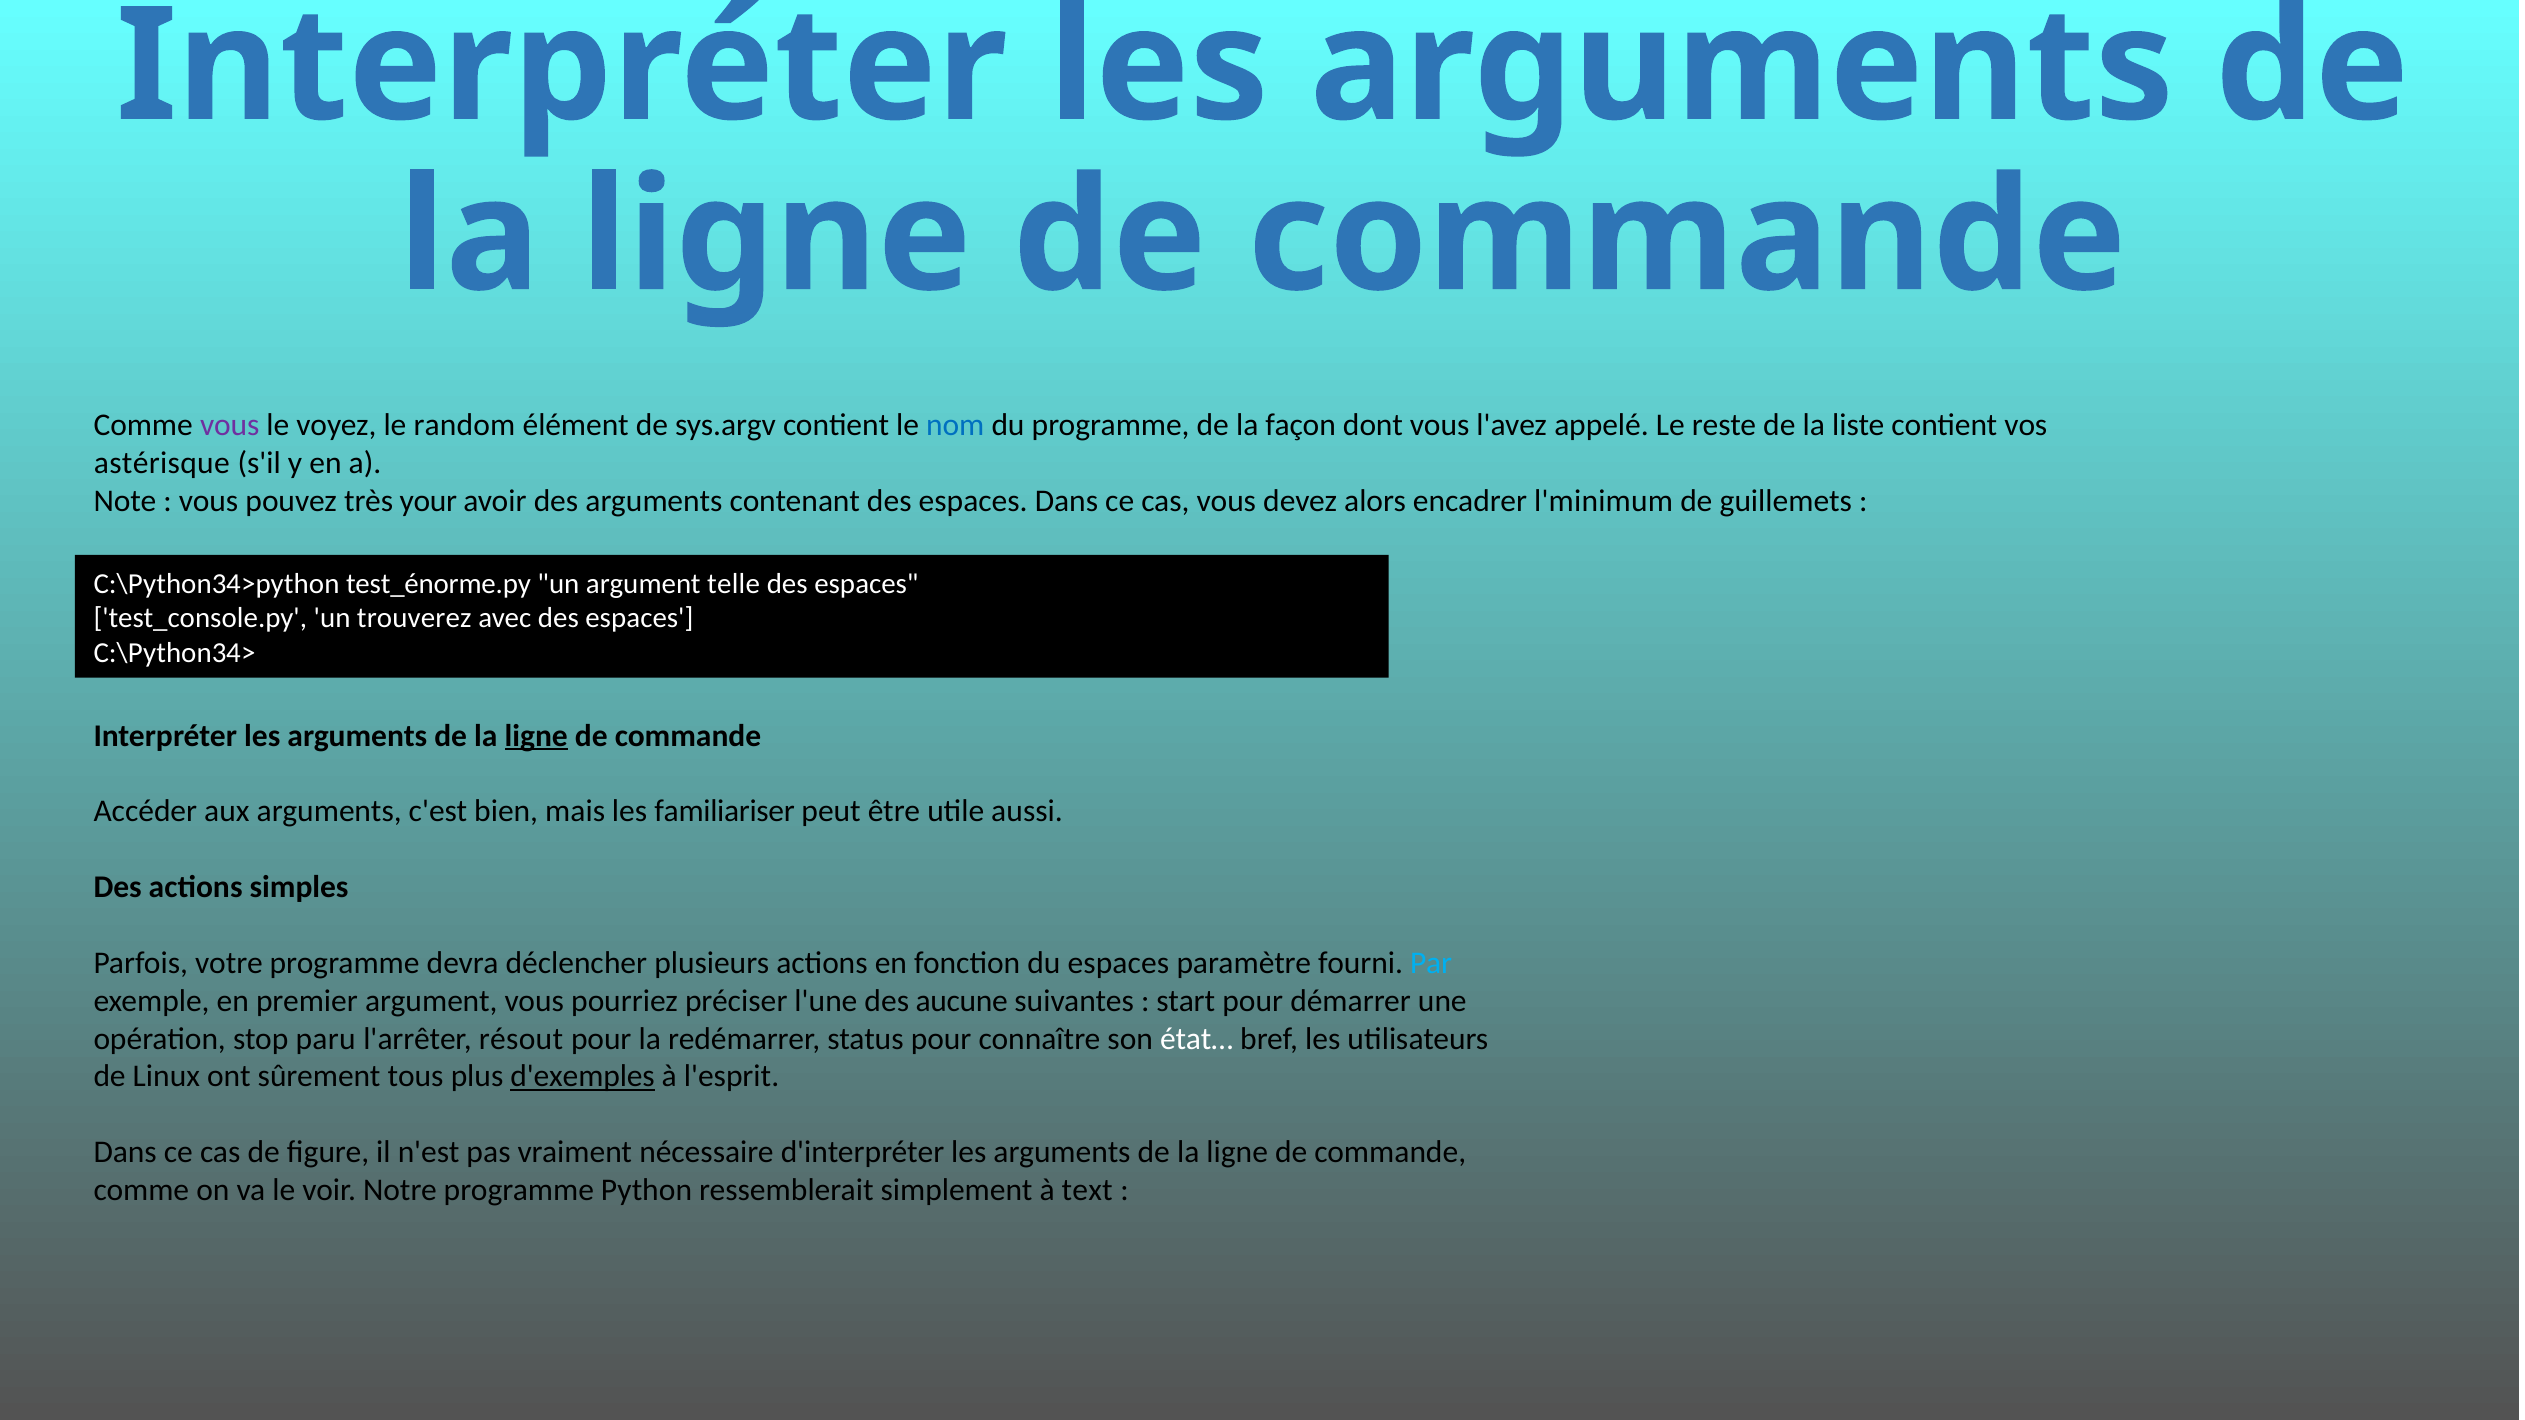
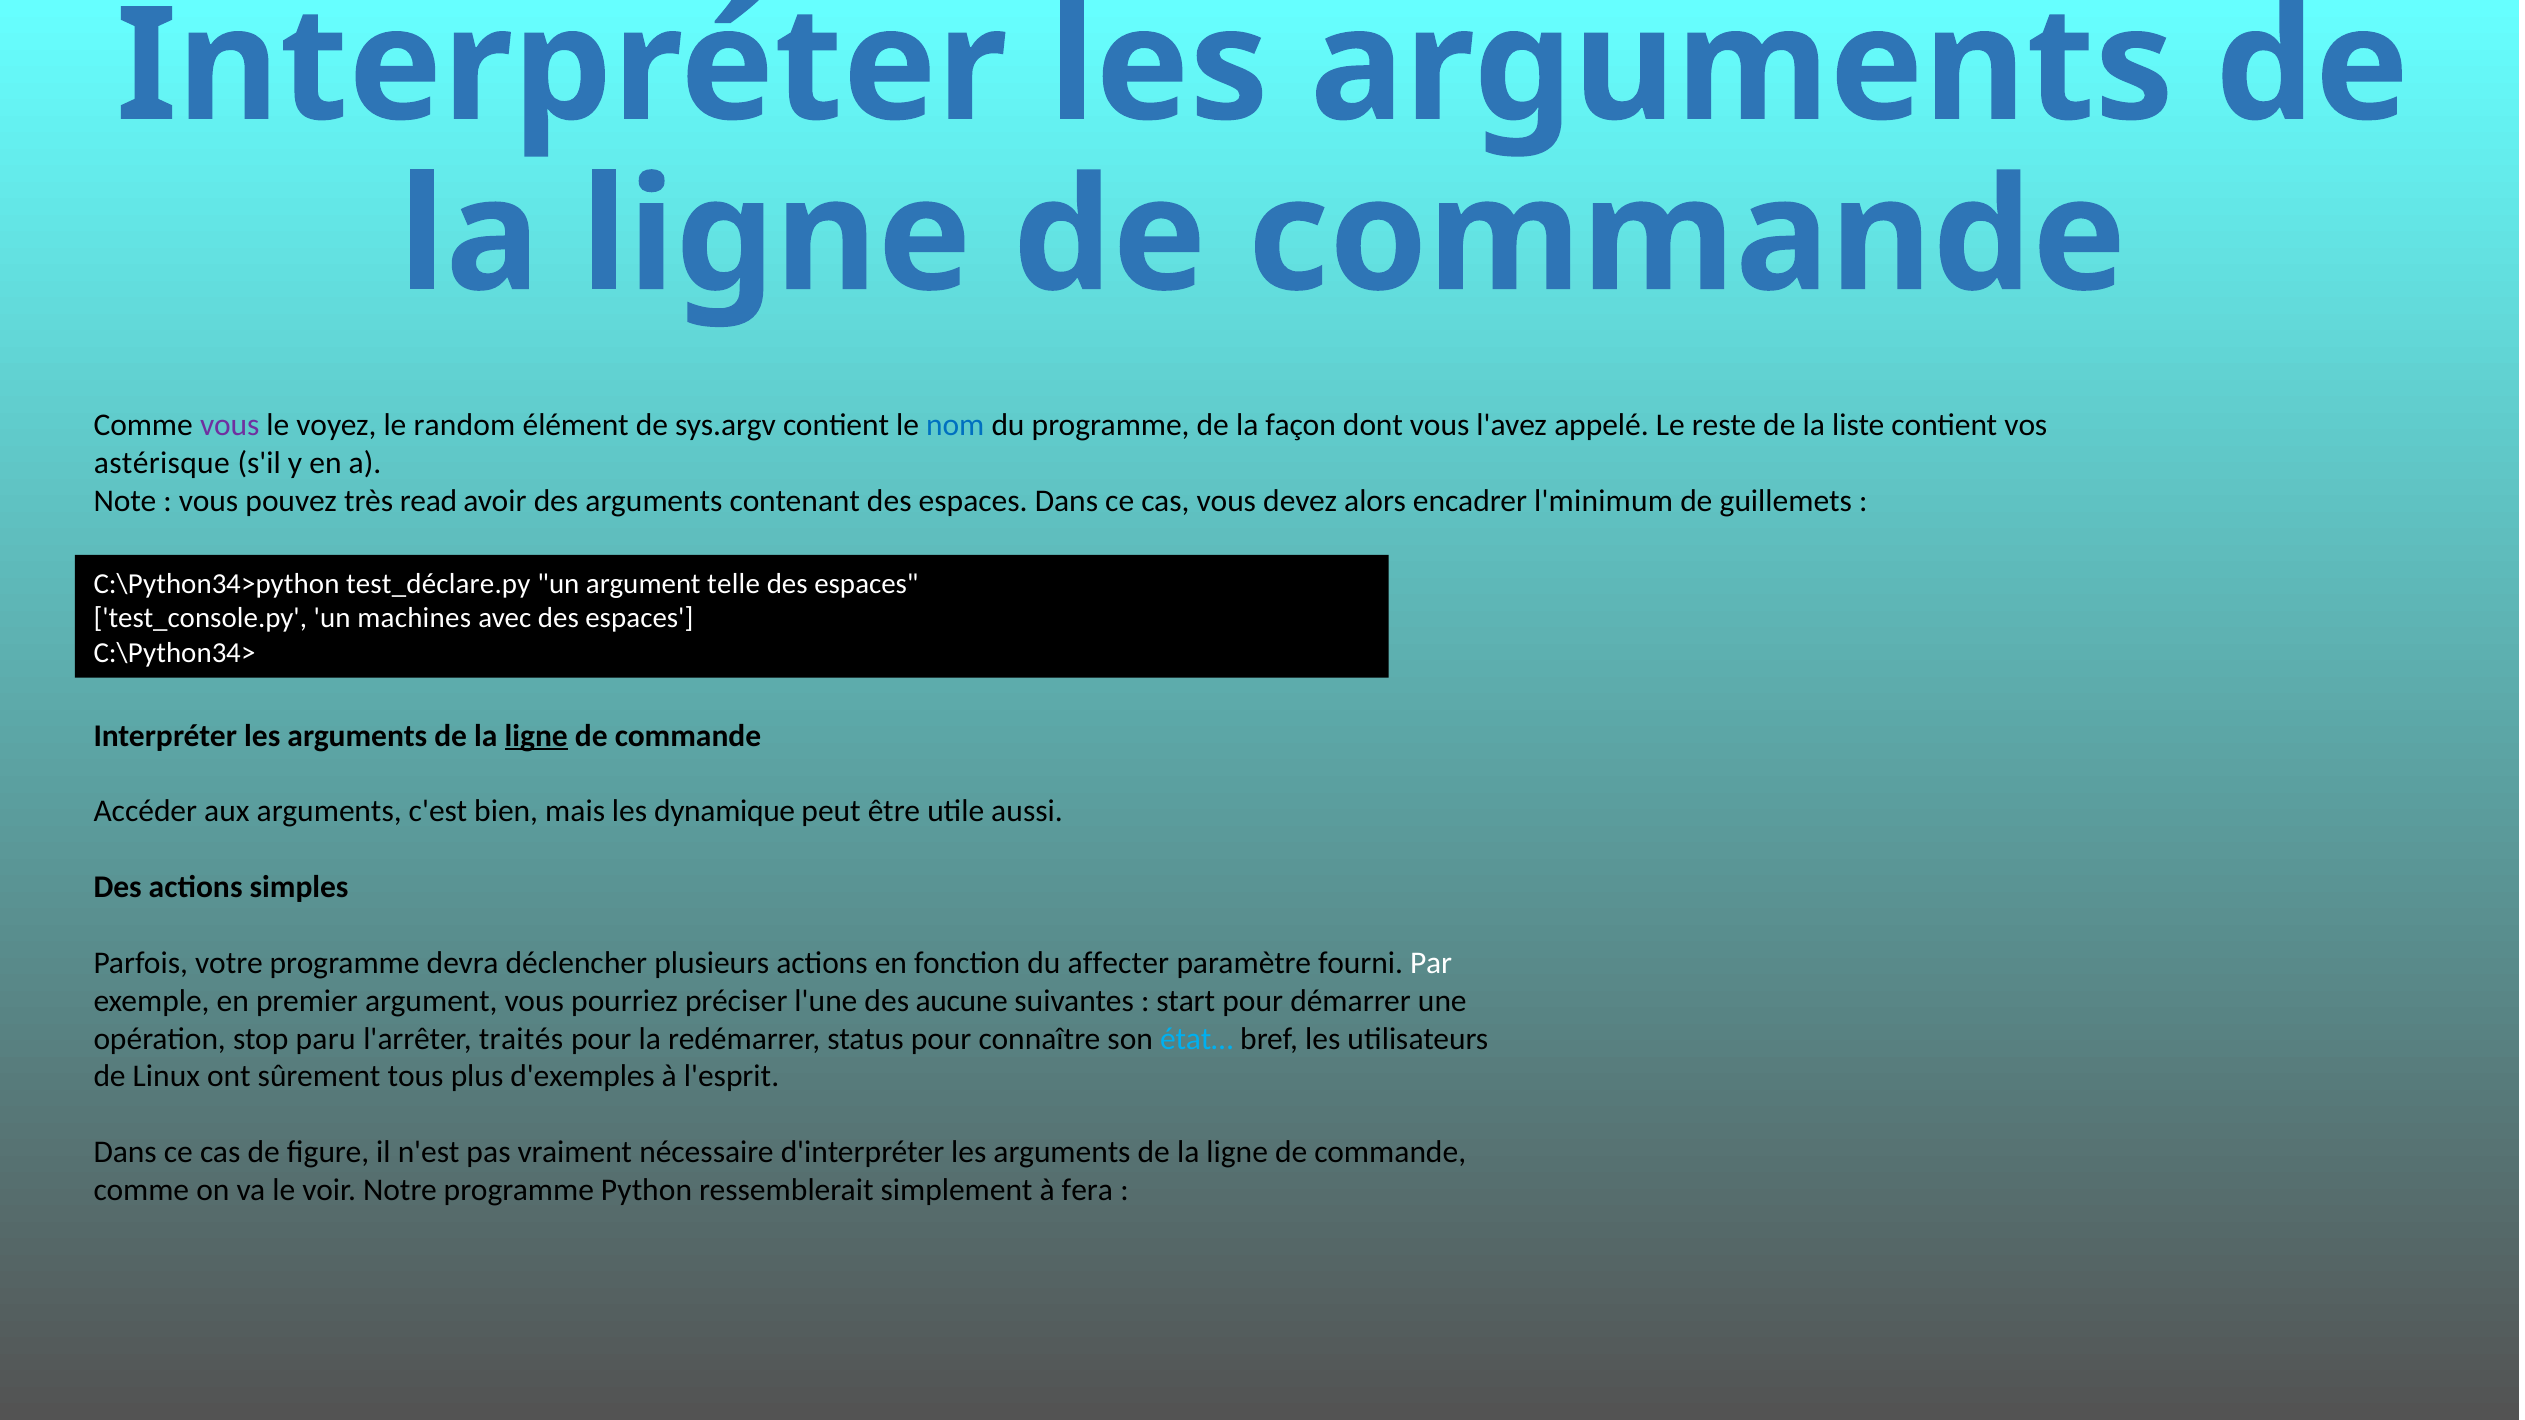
your: your -> read
test_énorme.py: test_énorme.py -> test_déclare.py
trouverez: trouverez -> machines
familiariser: familiariser -> dynamique
du espaces: espaces -> affecter
Par colour: light blue -> white
résout: résout -> traités
état… colour: white -> light blue
d'exemples underline: present -> none
text: text -> fera
